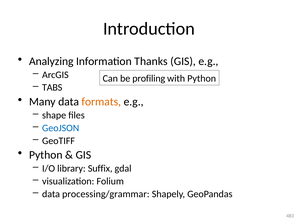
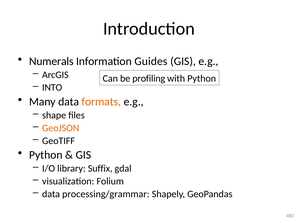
Analyzing: Analyzing -> Numerals
Thanks: Thanks -> Guides
TABS: TABS -> INTO
GeoJSON colour: blue -> orange
